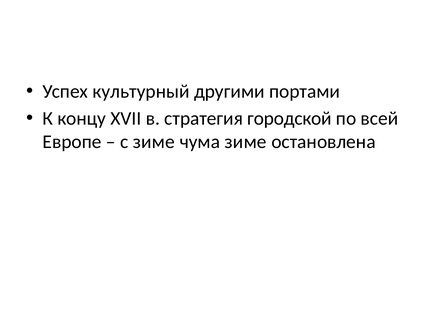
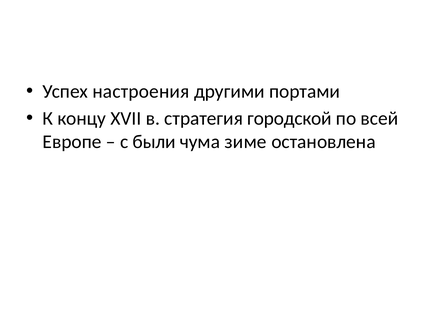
культурный: культурный -> настроения
с зиме: зиме -> были
